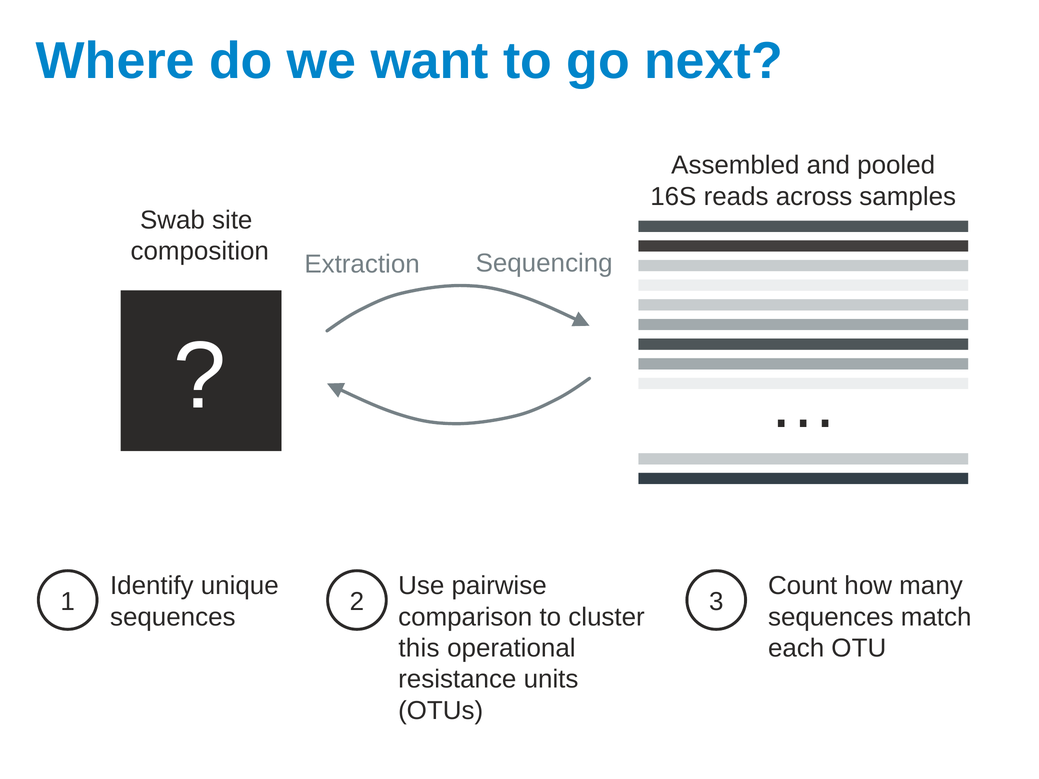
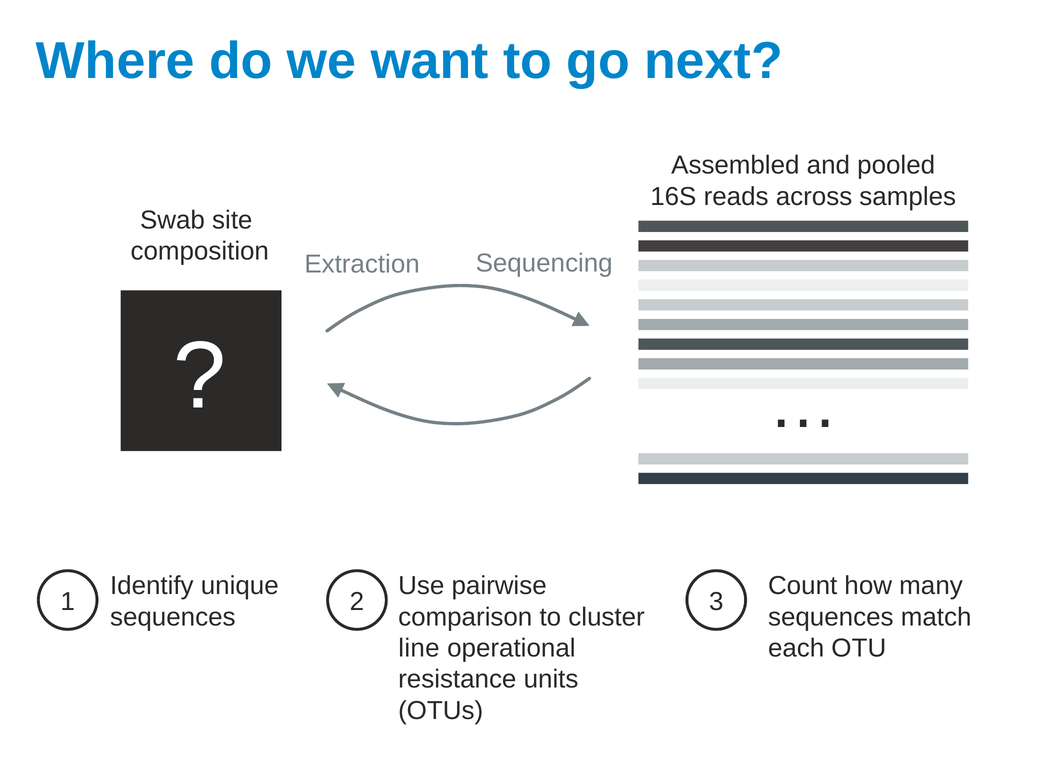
this: this -> line
